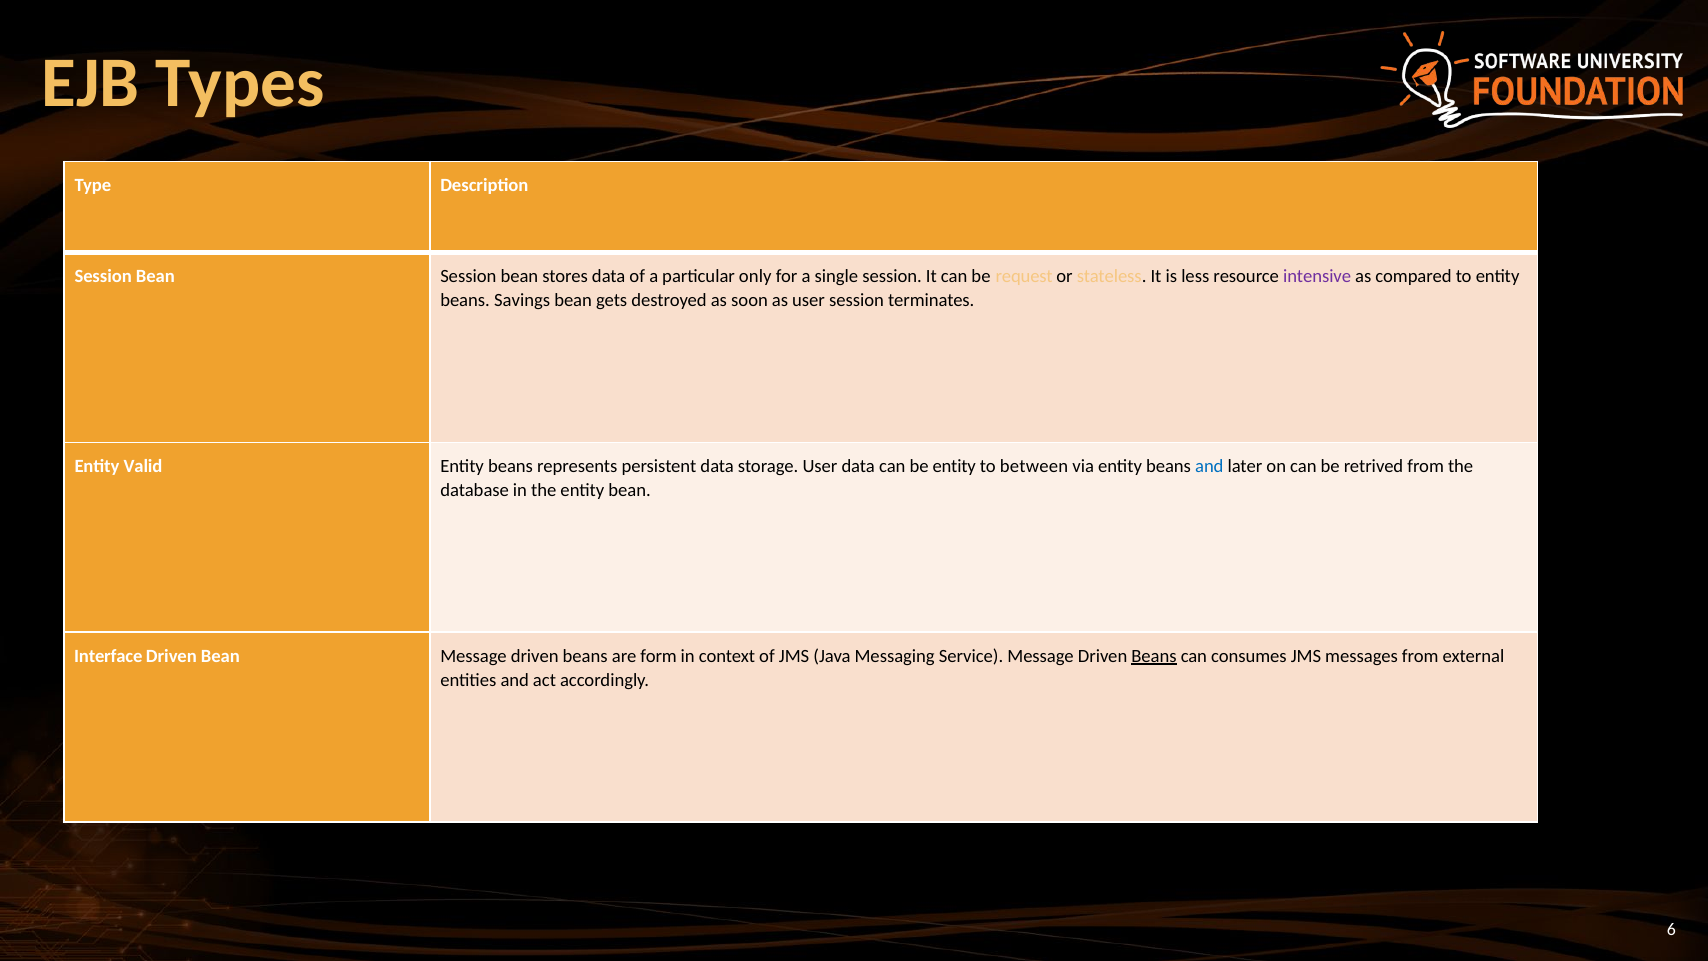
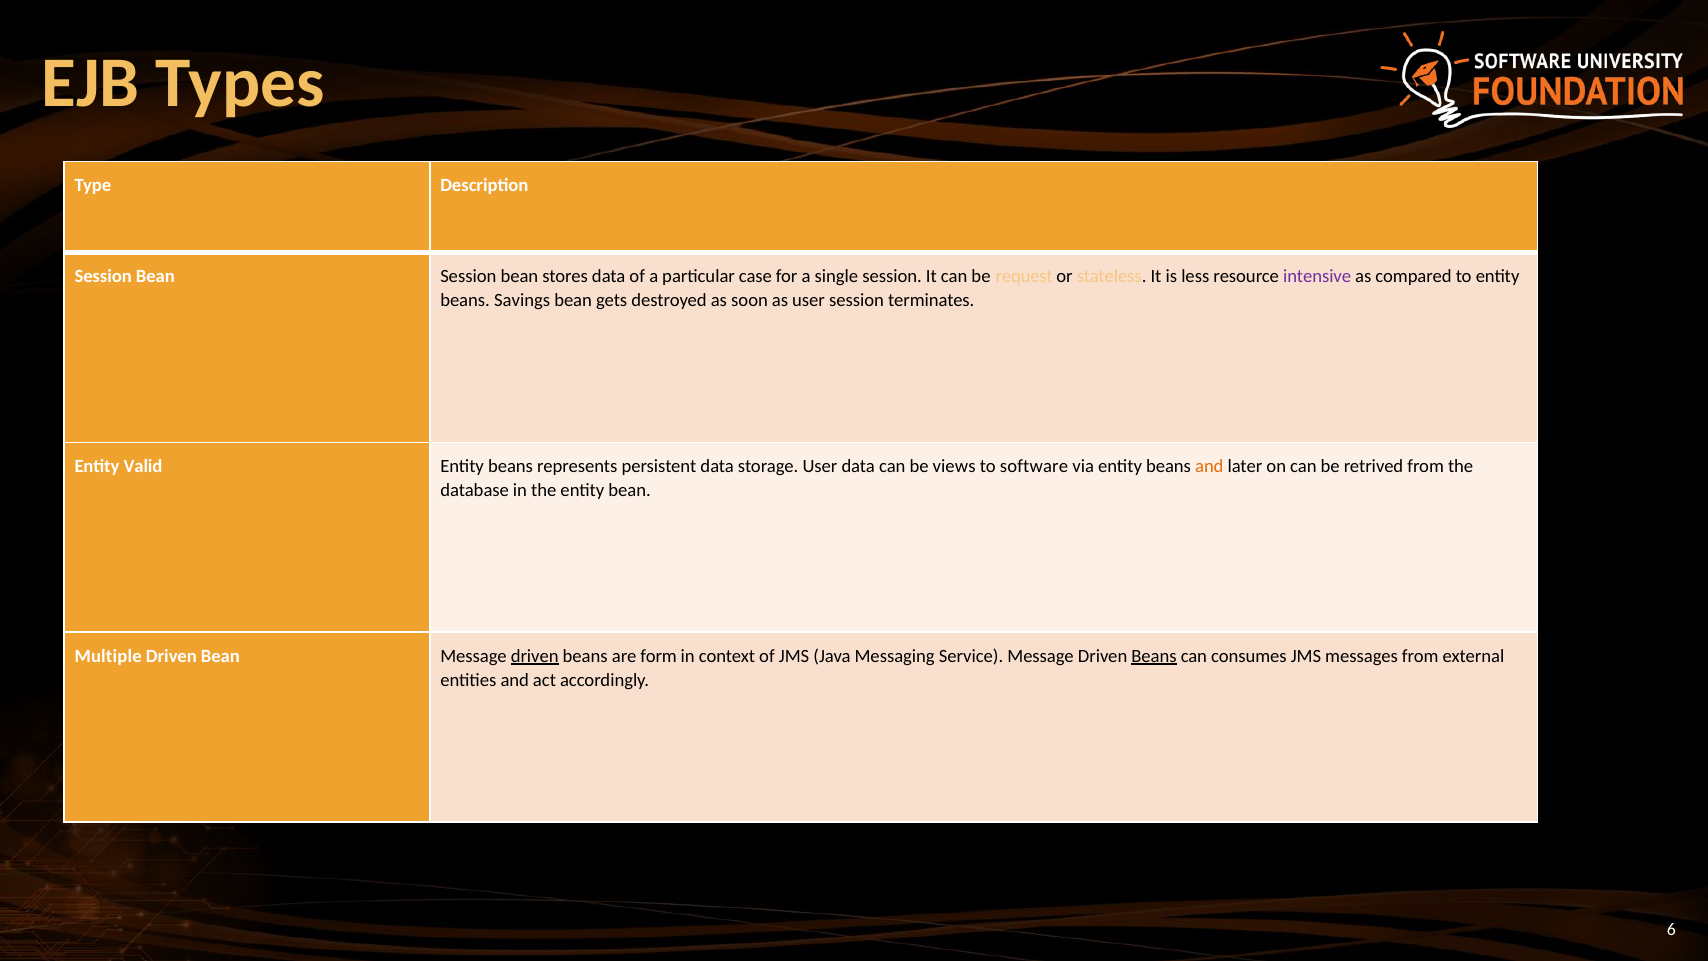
only: only -> case
be entity: entity -> views
between: between -> software
and at (1209, 466) colour: blue -> orange
Interface: Interface -> Multiple
driven at (535, 656) underline: none -> present
